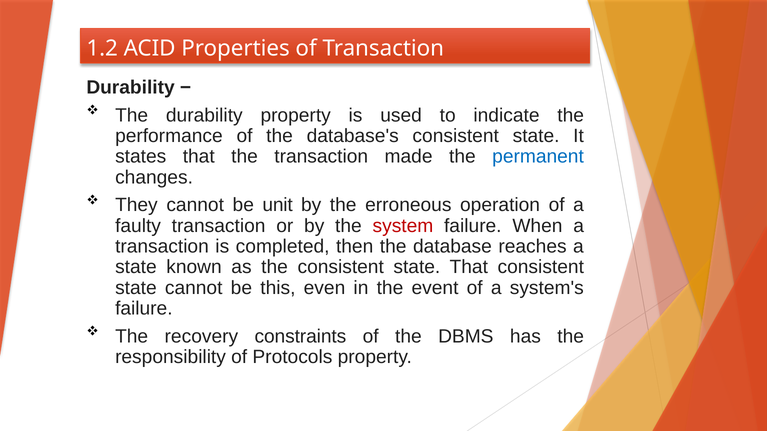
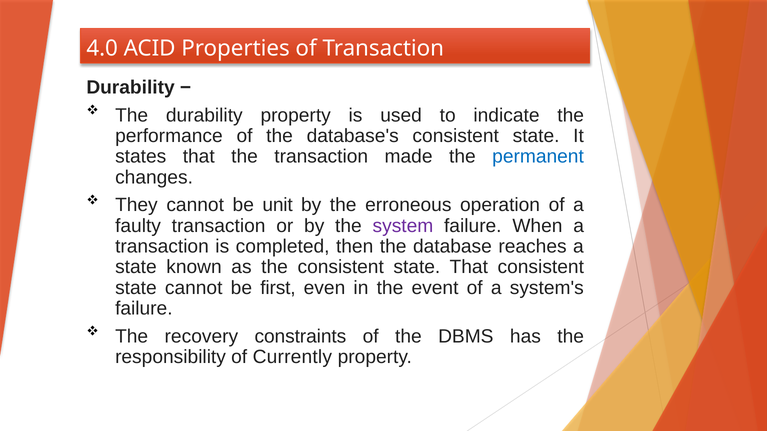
1.2: 1.2 -> 4.0
system colour: red -> purple
this: this -> first
Protocols: Protocols -> Currently
